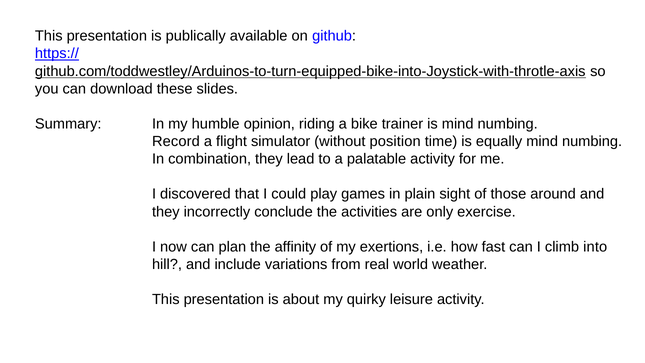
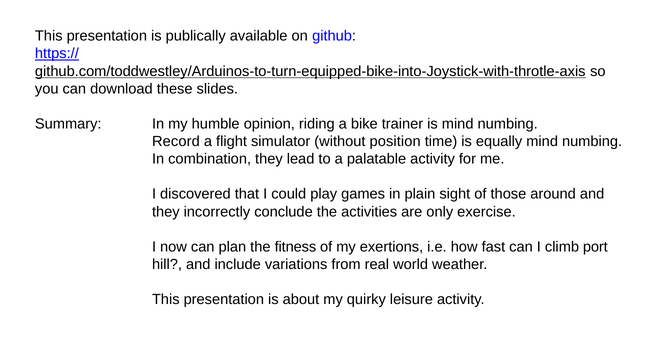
affinity: affinity -> fitness
into: into -> port
